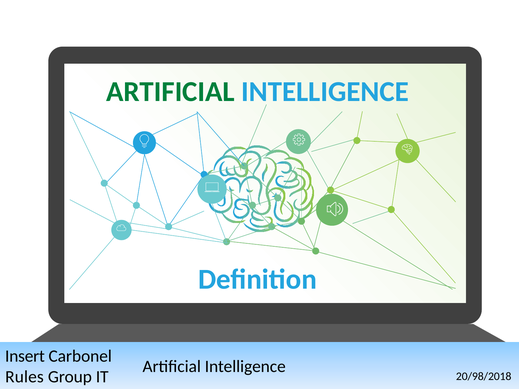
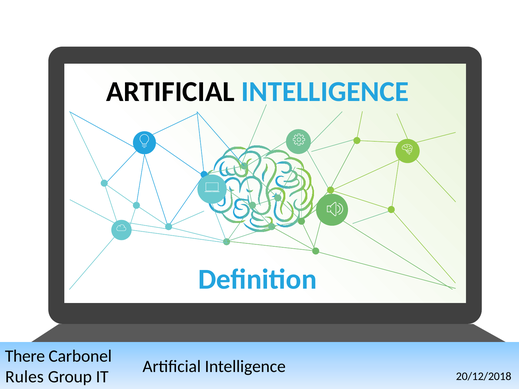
ARTIFICIAL at (170, 92) colour: green -> black
Insert: Insert -> There
20/98/2018: 20/98/2018 -> 20/12/2018
